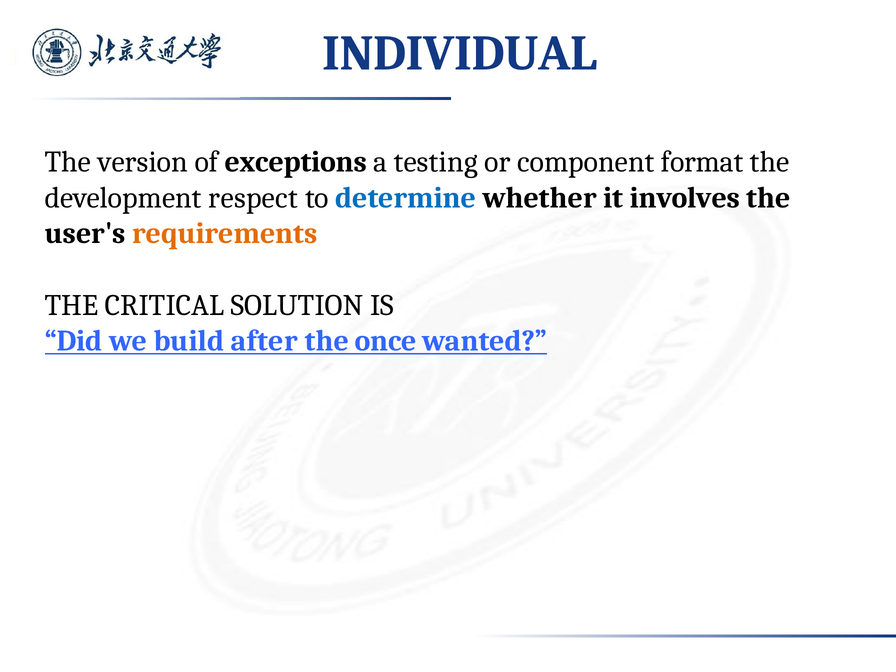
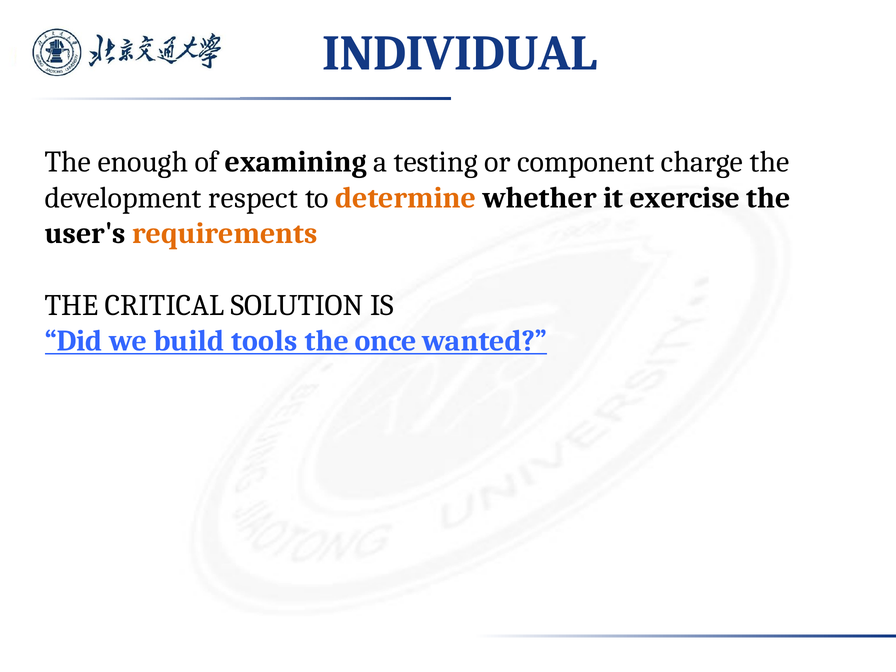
version: version -> enough
exceptions: exceptions -> examining
format: format -> charge
determine colour: blue -> orange
involves: involves -> exercise
after: after -> tools
